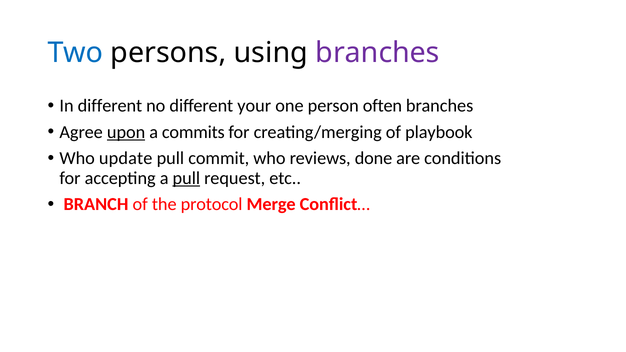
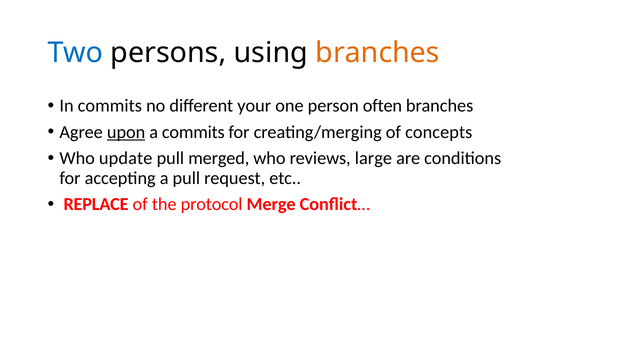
branches at (378, 53) colour: purple -> orange
In different: different -> commits
playbook: playbook -> concepts
commit: commit -> merged
done: done -> large
pull at (186, 178) underline: present -> none
BRANCH: BRANCH -> REPLACE
